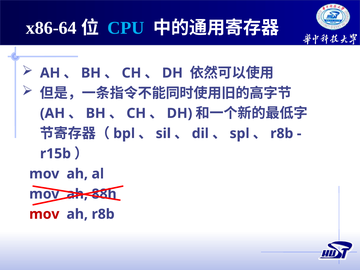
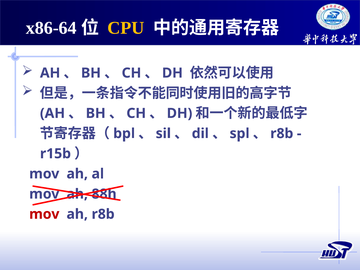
CPU colour: light blue -> yellow
